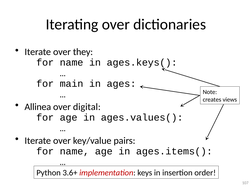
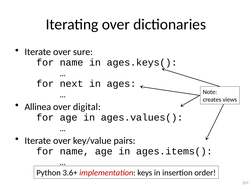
they: they -> sure
main: main -> next
